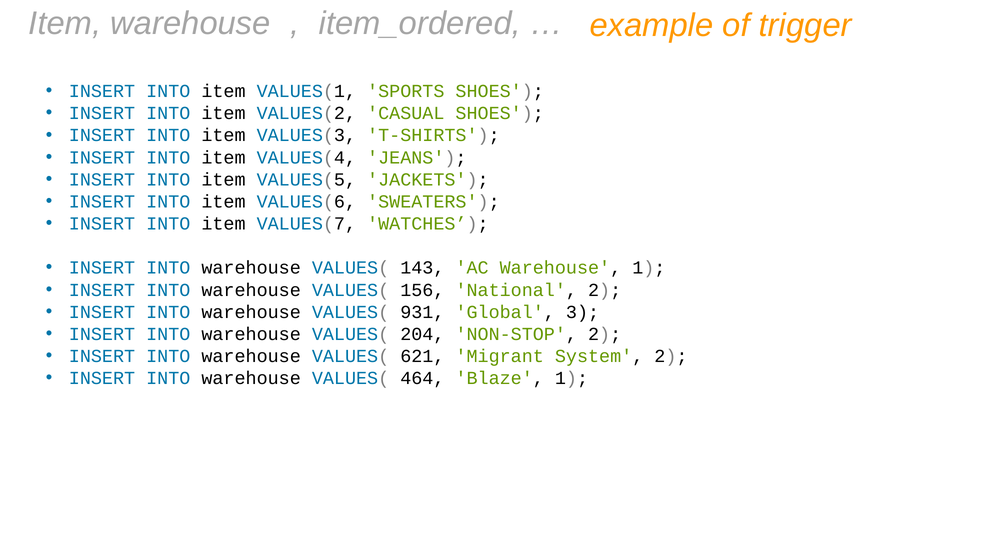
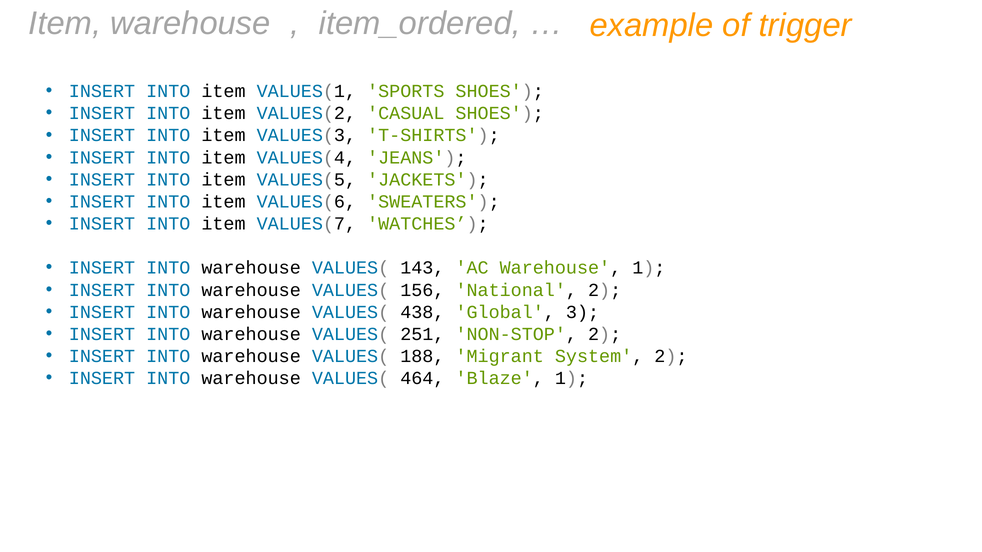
931: 931 -> 438
204: 204 -> 251
621: 621 -> 188
